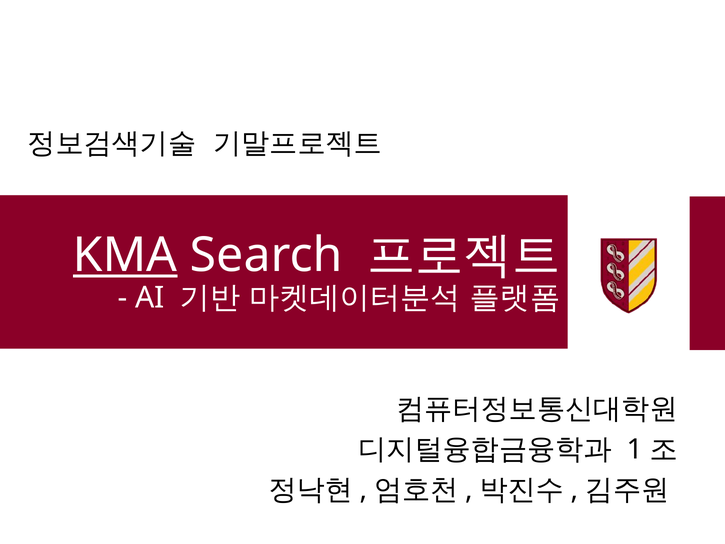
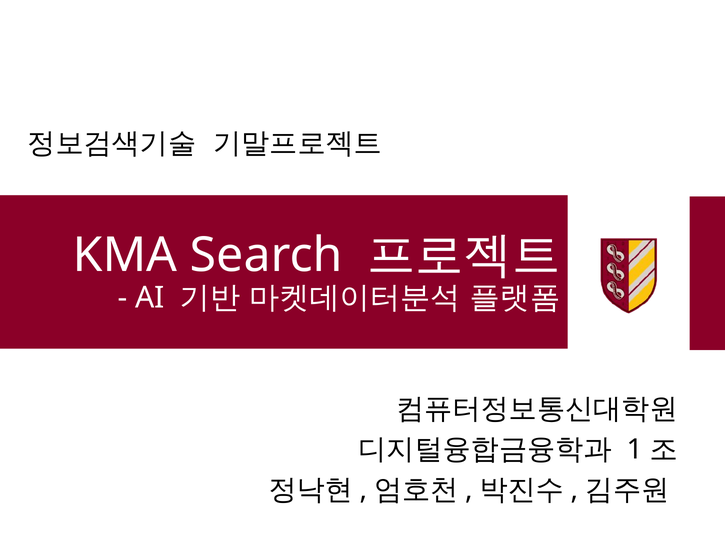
KMA underline: present -> none
